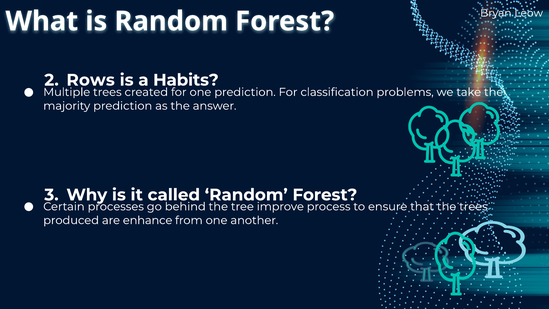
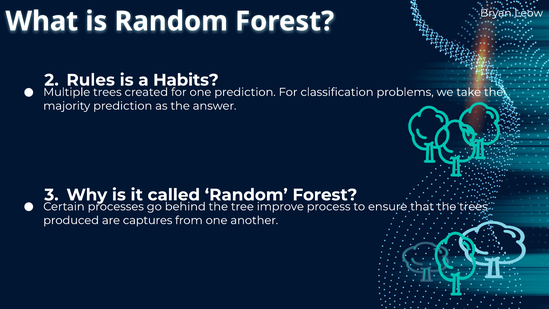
Rows: Rows -> Rules
enhance: enhance -> captures
